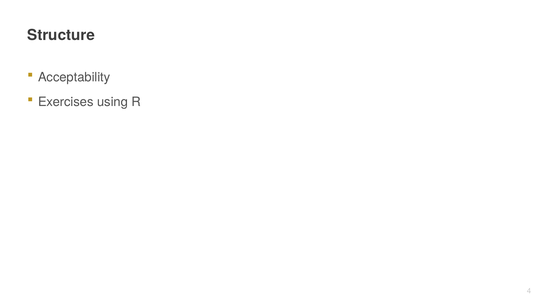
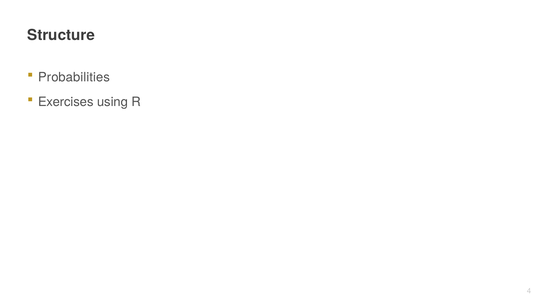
Acceptability: Acceptability -> Probabilities
